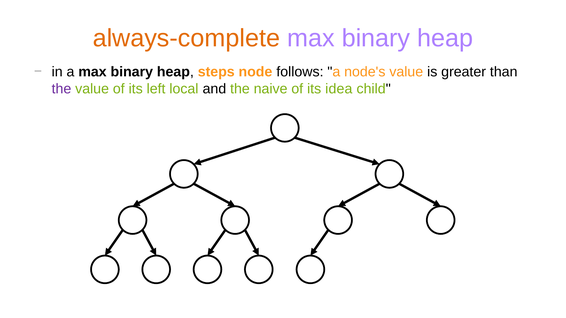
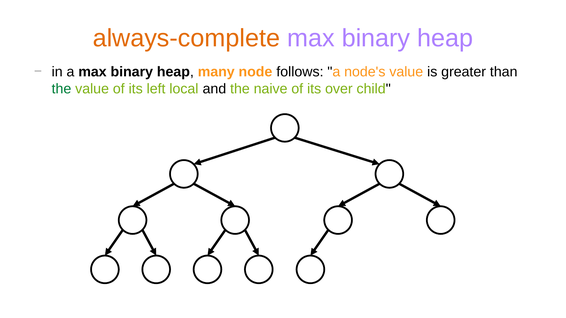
steps: steps -> many
the at (61, 89) colour: purple -> green
idea: idea -> over
